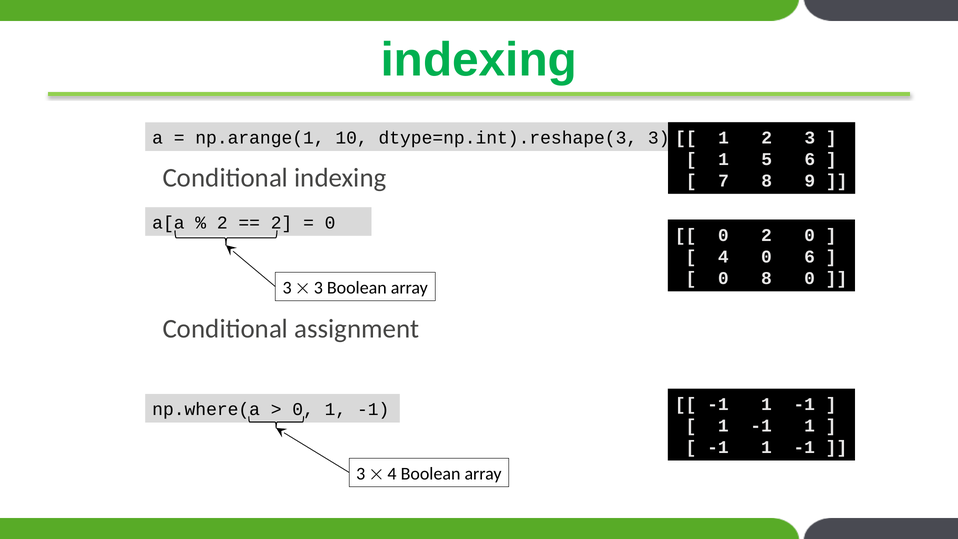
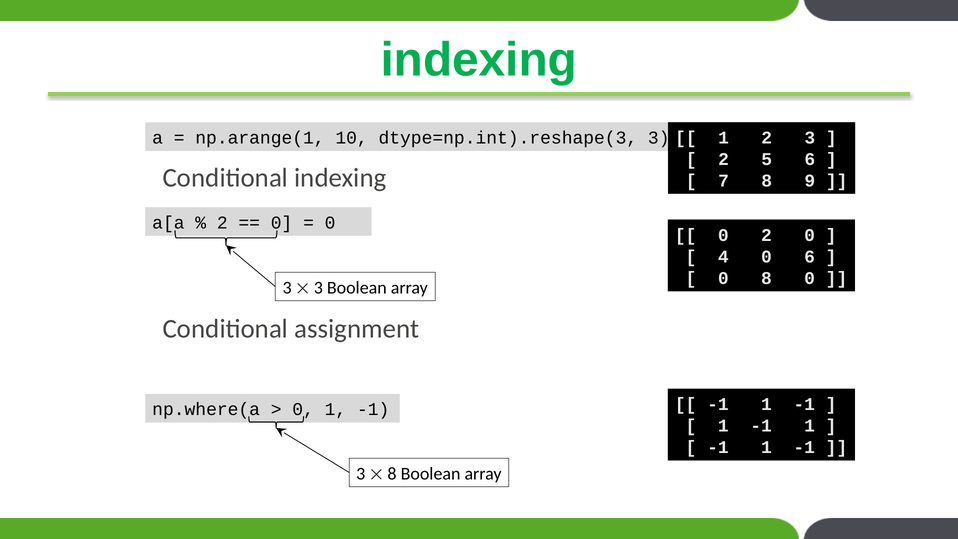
1 at (724, 159): 1 -> 2
2 at (282, 223): 2 -> 0
4 at (392, 474): 4 -> 8
